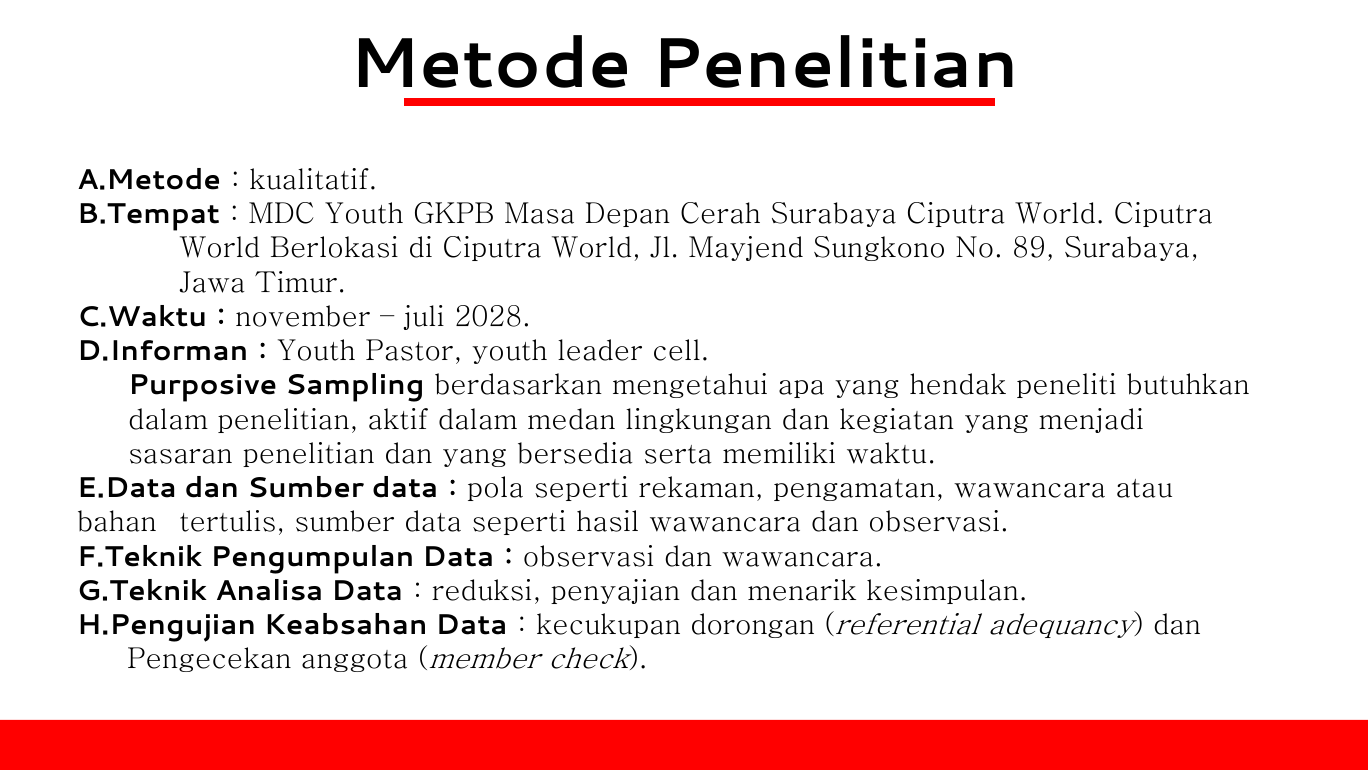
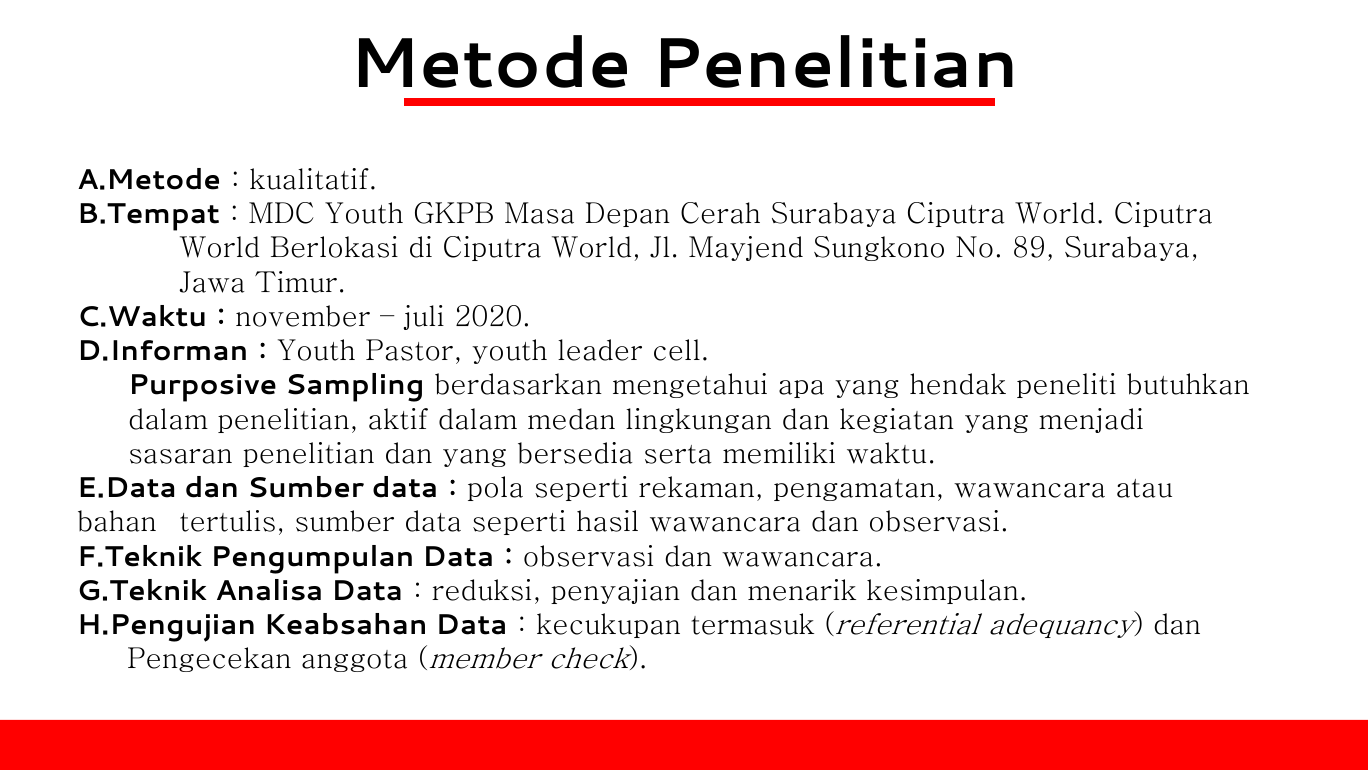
2028: 2028 -> 2020
dorongan: dorongan -> termasuk
